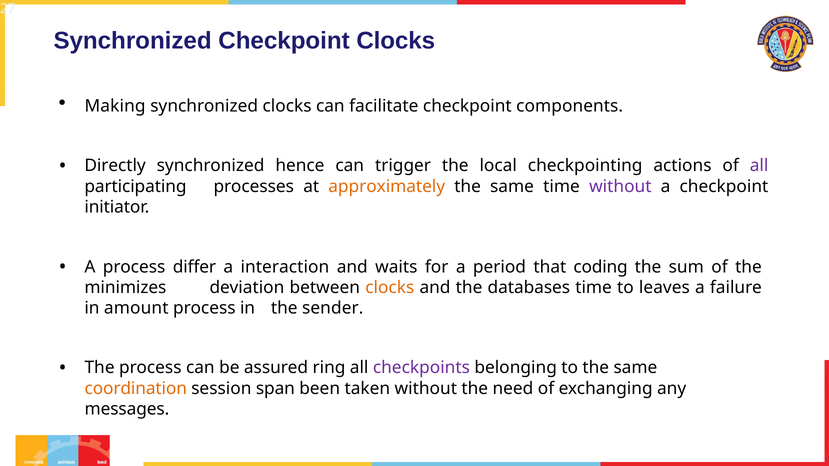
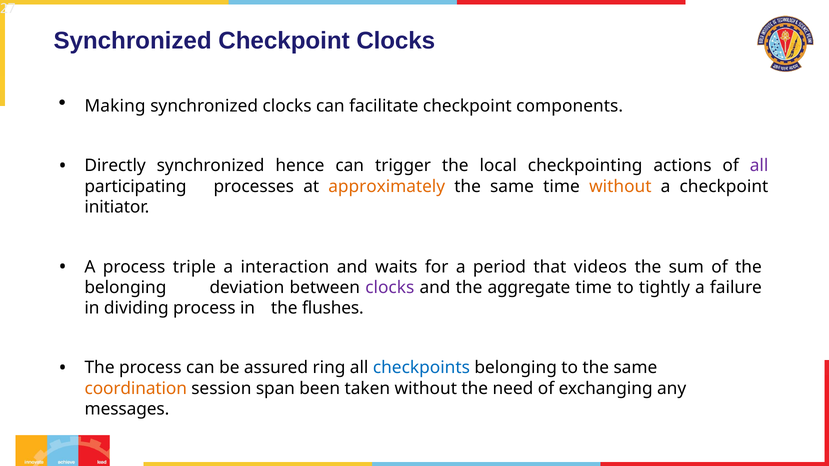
without at (620, 187) colour: purple -> orange
differ: differ -> triple
coding: coding -> videos
minimizes at (125, 288): minimizes -> belonging
clocks at (390, 288) colour: orange -> purple
databases: databases -> aggregate
leaves: leaves -> tightly
amount: amount -> dividing
sender: sender -> flushes
checkpoints colour: purple -> blue
